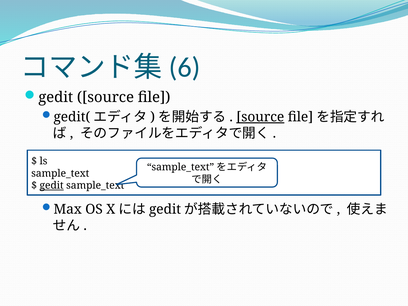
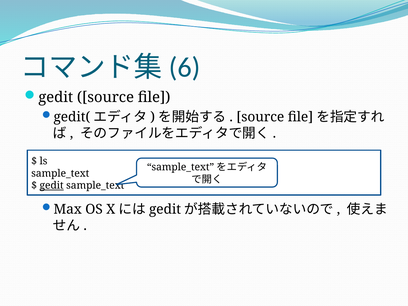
source at (260, 117) underline: present -> none
